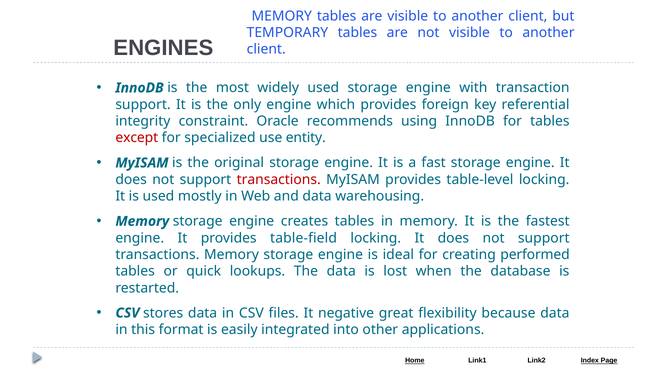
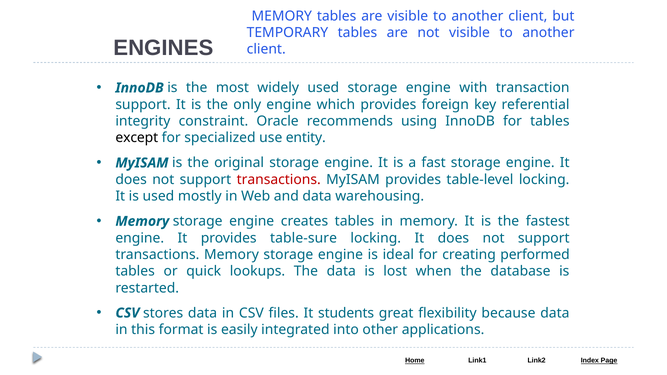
except colour: red -> black
table-field: table-field -> table-sure
negative: negative -> students
